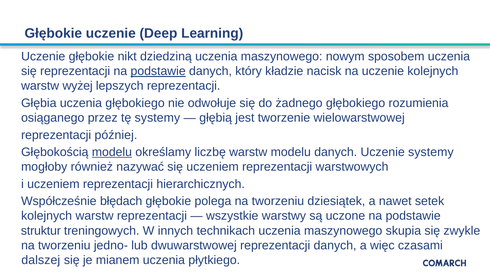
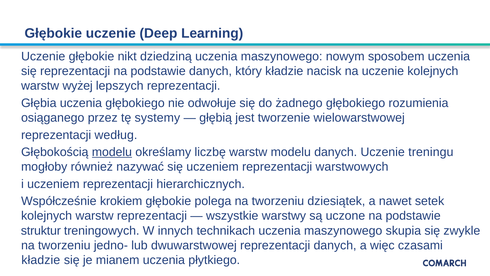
podstawie at (158, 71) underline: present -> none
później: później -> według
Uczenie systemy: systemy -> treningu
błędach: błędach -> krokiem
dalszej at (41, 260): dalszej -> kładzie
